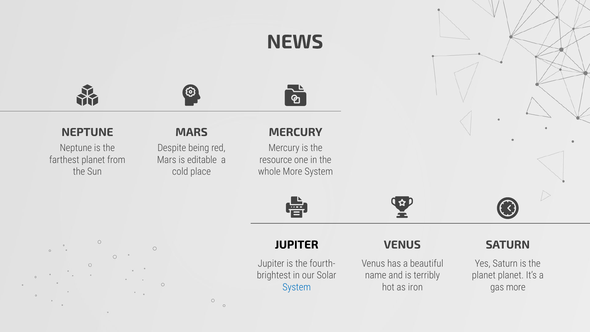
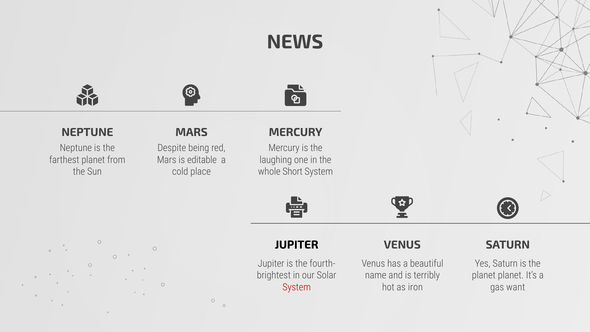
resource: resource -> laughing
whole More: More -> Short
System at (297, 287) colour: blue -> red
gas more: more -> want
